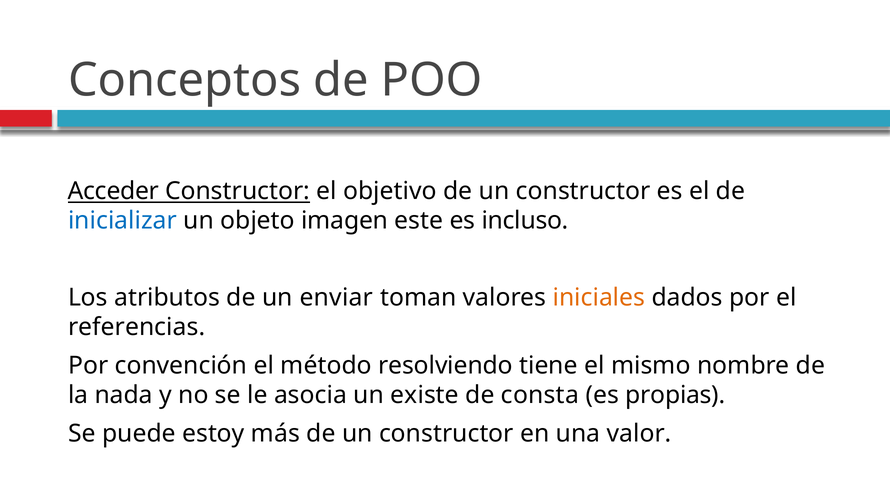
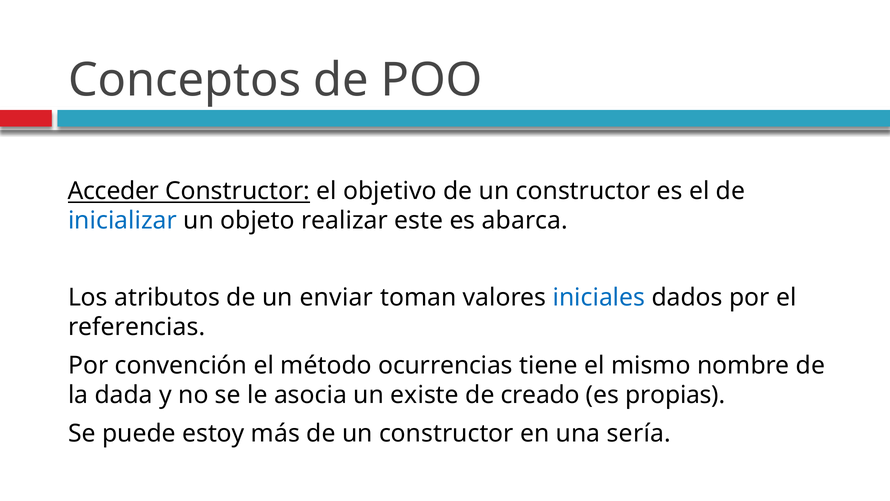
imagen: imagen -> realizar
incluso: incluso -> abarca
iniciales colour: orange -> blue
resolviendo: resolviendo -> ocurrencias
nada: nada -> dada
consta: consta -> creado
valor: valor -> sería
